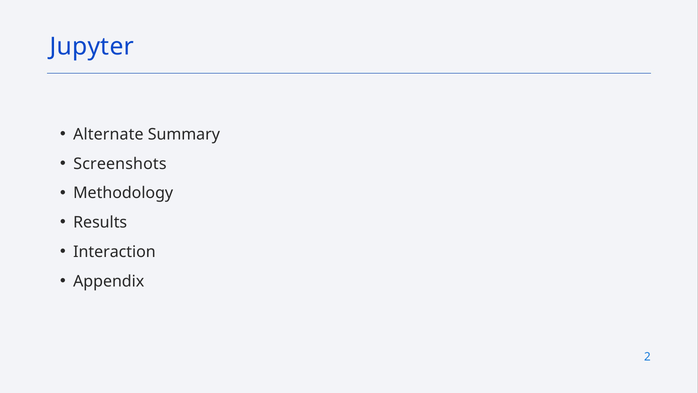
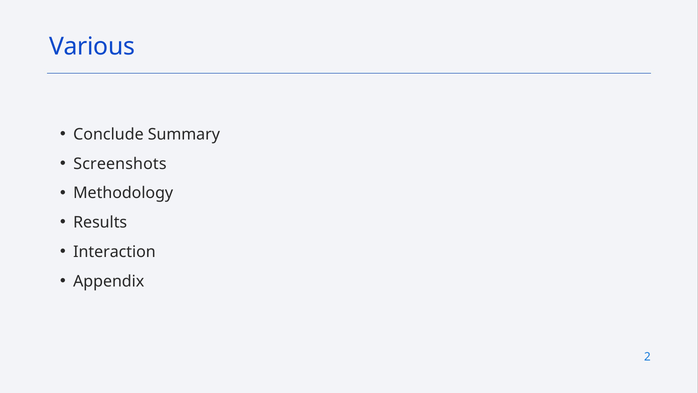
Jupyter: Jupyter -> Various
Alternate: Alternate -> Conclude
